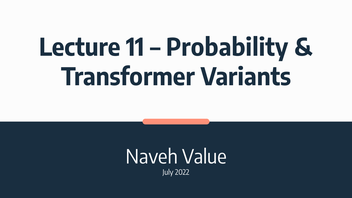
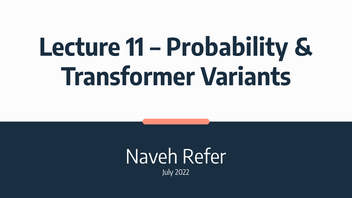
Value: Value -> Refer
